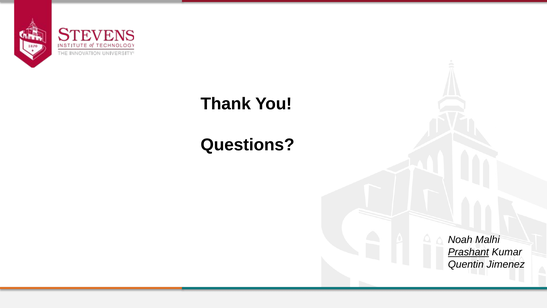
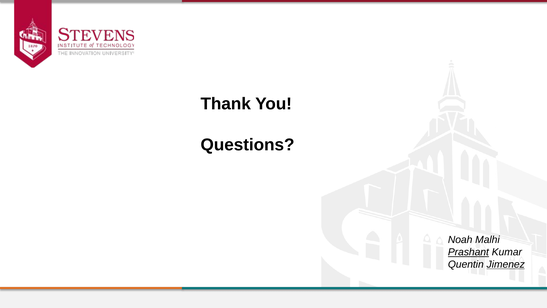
Jimenez underline: none -> present
